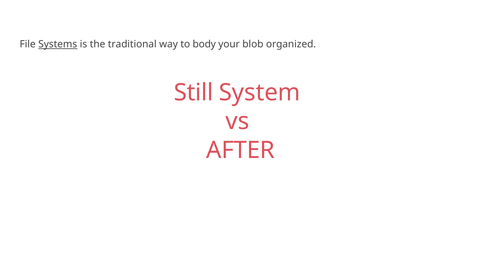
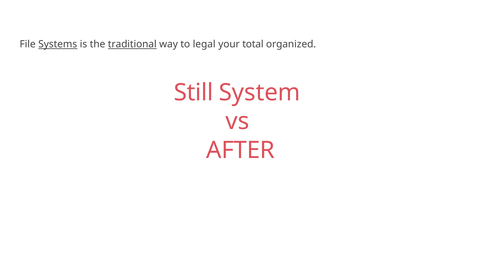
traditional underline: none -> present
body: body -> legal
blob: blob -> total
